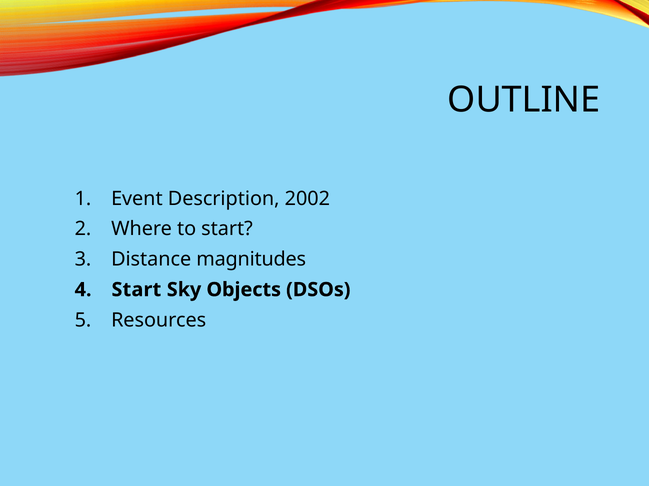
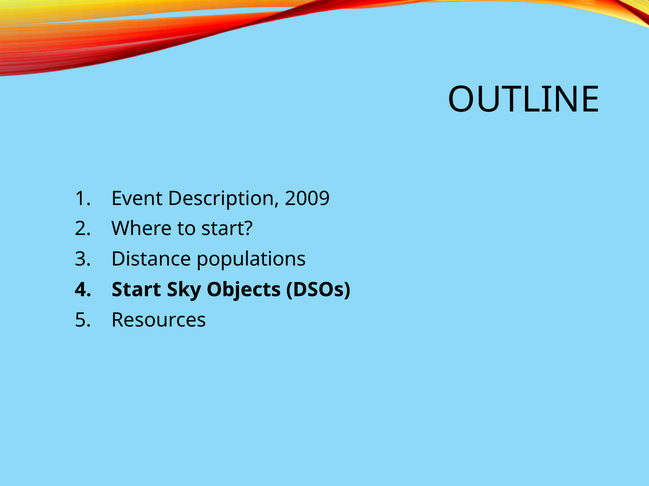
2002: 2002 -> 2009
magnitudes: magnitudes -> populations
